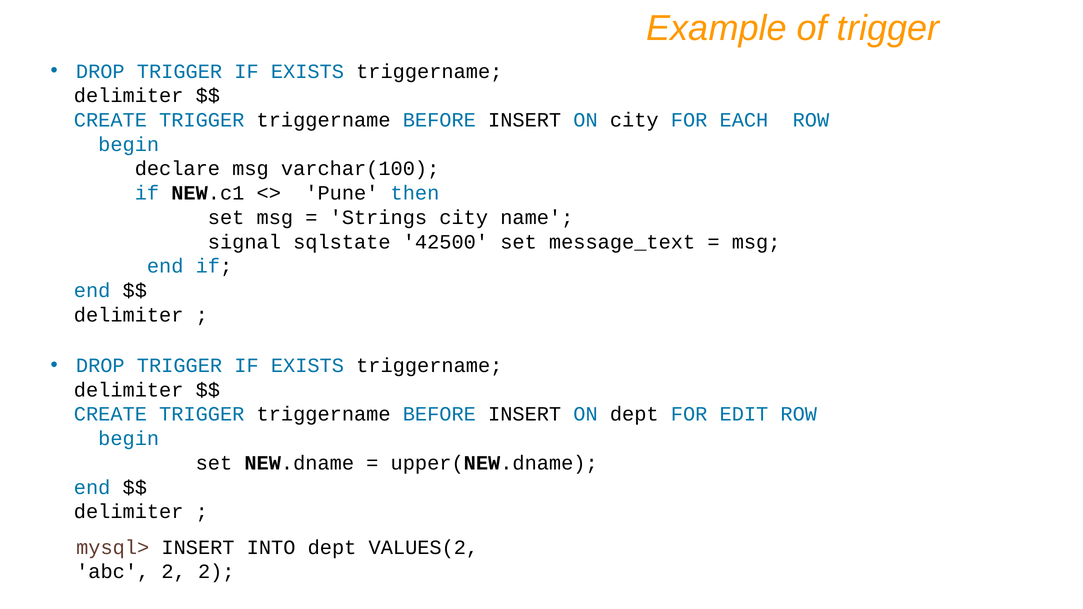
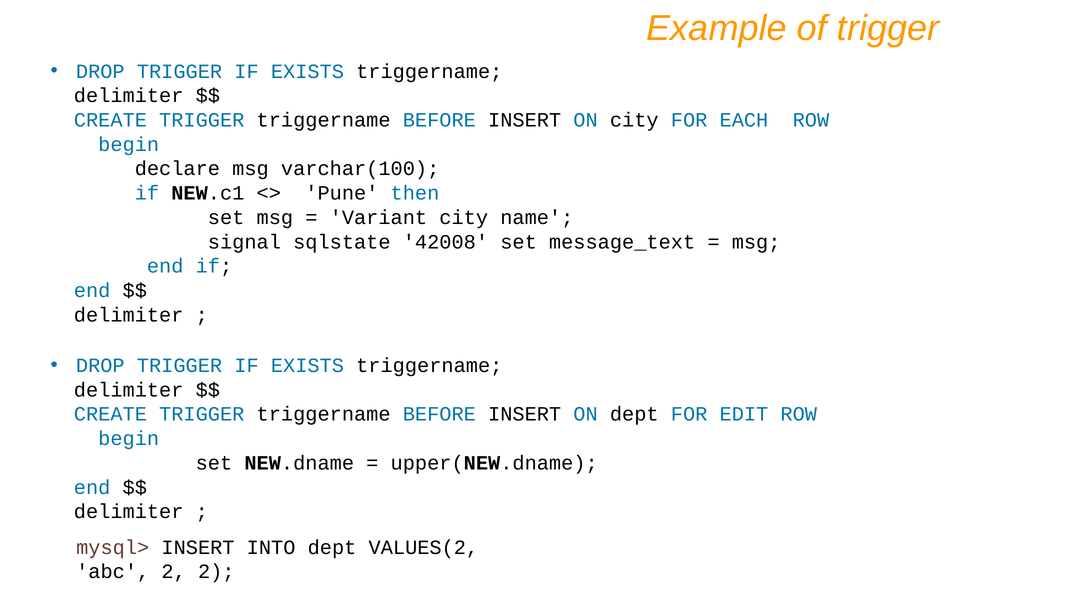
Strings: Strings -> Variant
42500: 42500 -> 42008
